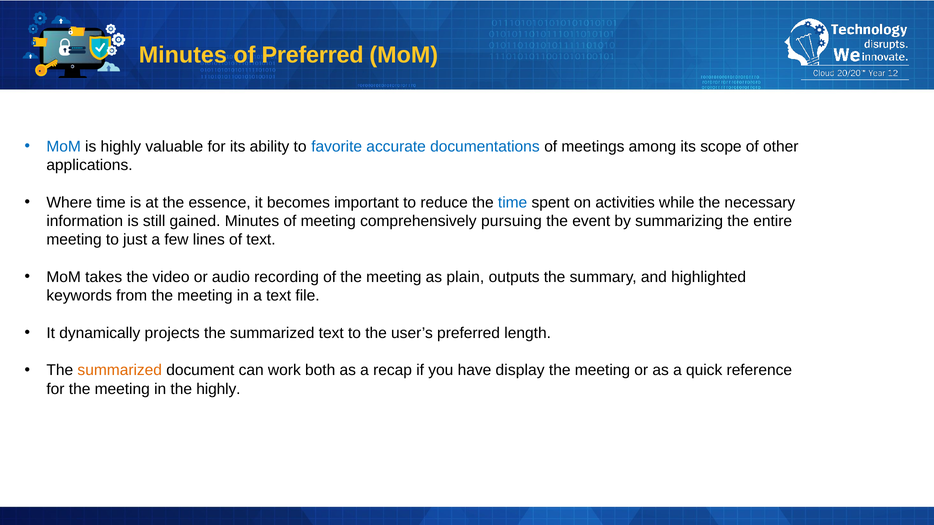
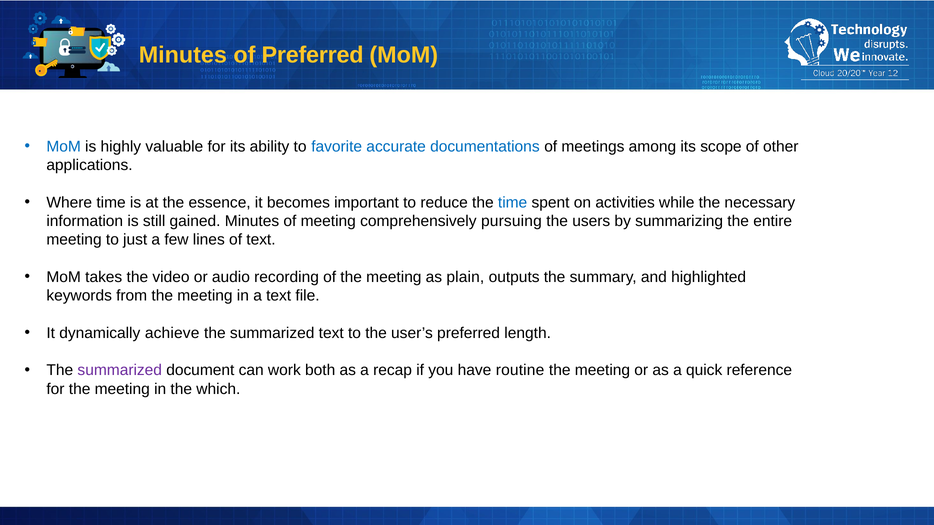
event: event -> users
projects: projects -> achieve
summarized at (120, 371) colour: orange -> purple
display: display -> routine
the highly: highly -> which
